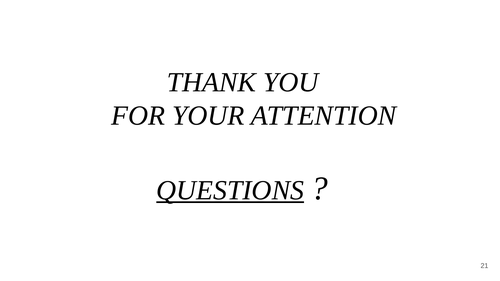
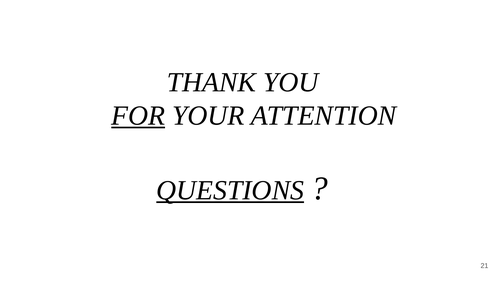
FOR underline: none -> present
